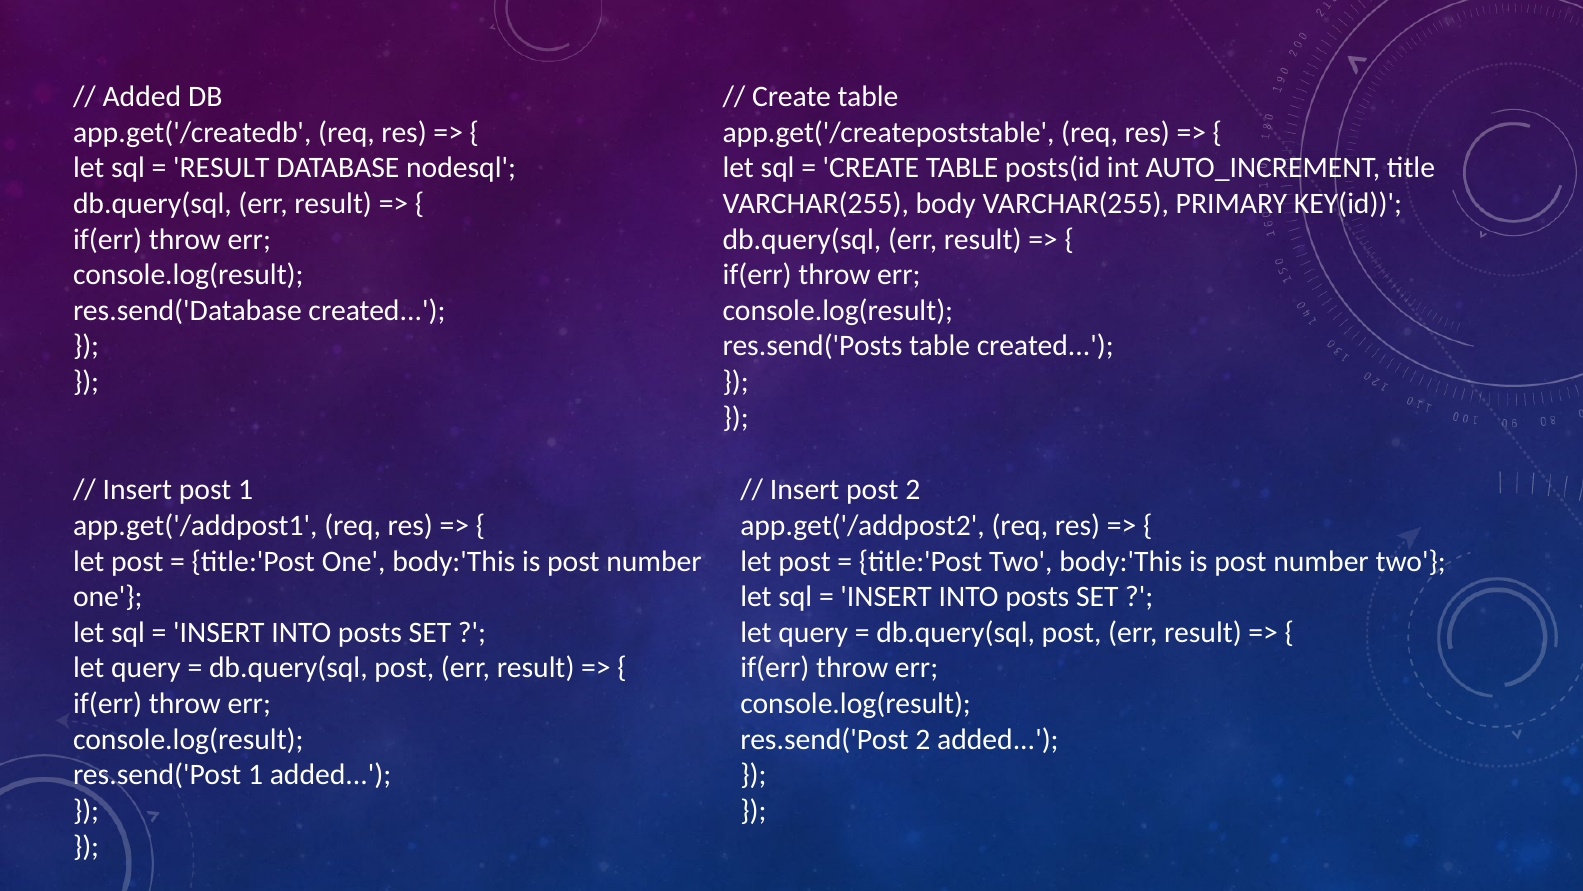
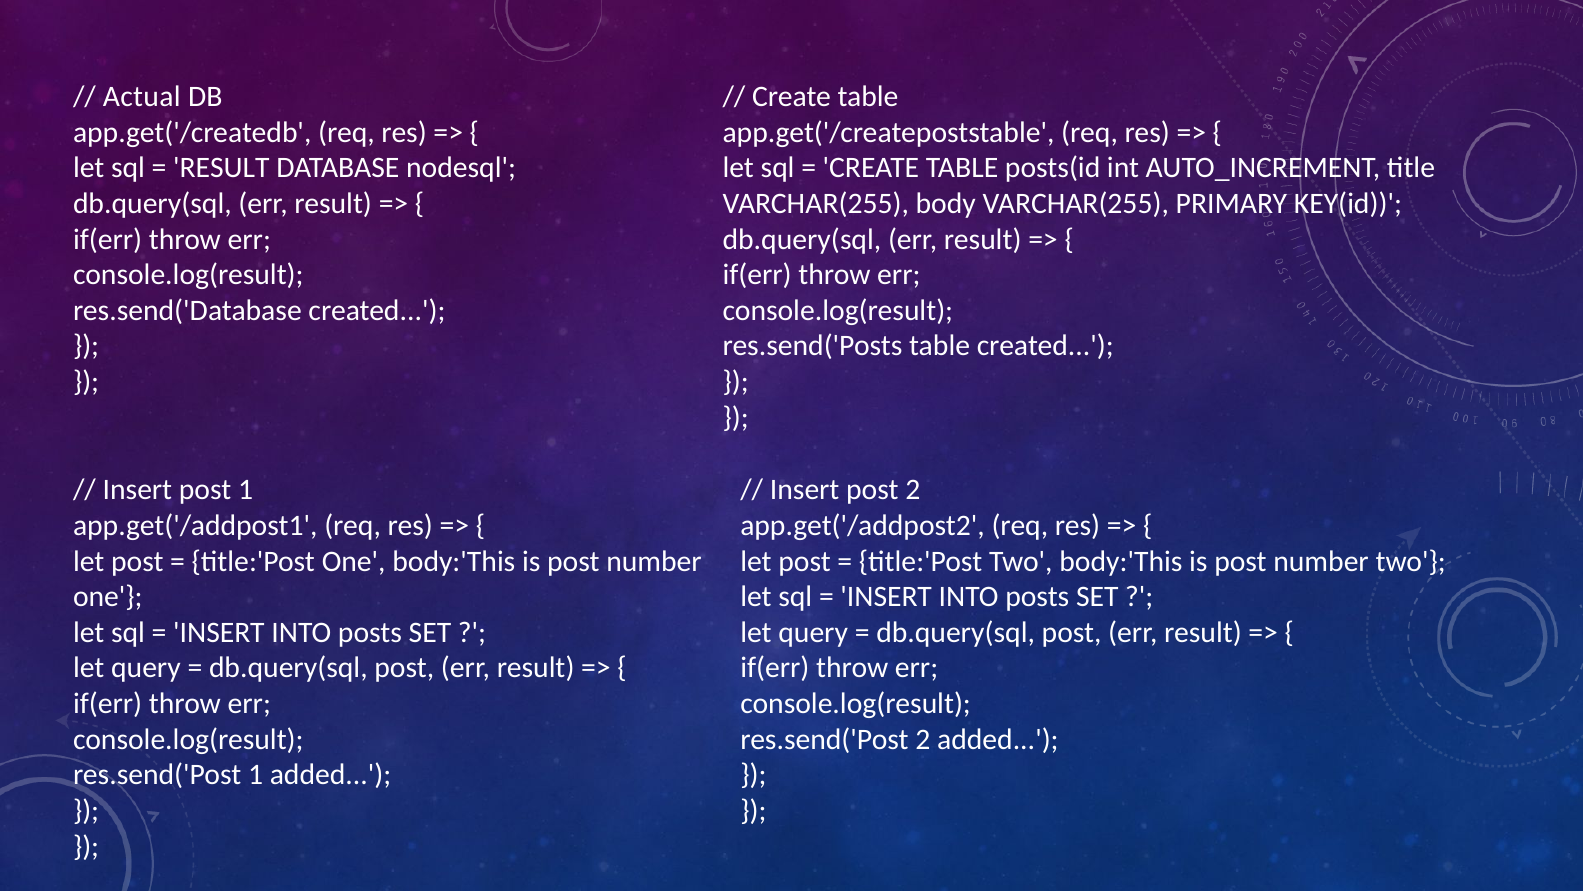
Added at (142, 97): Added -> Actual
